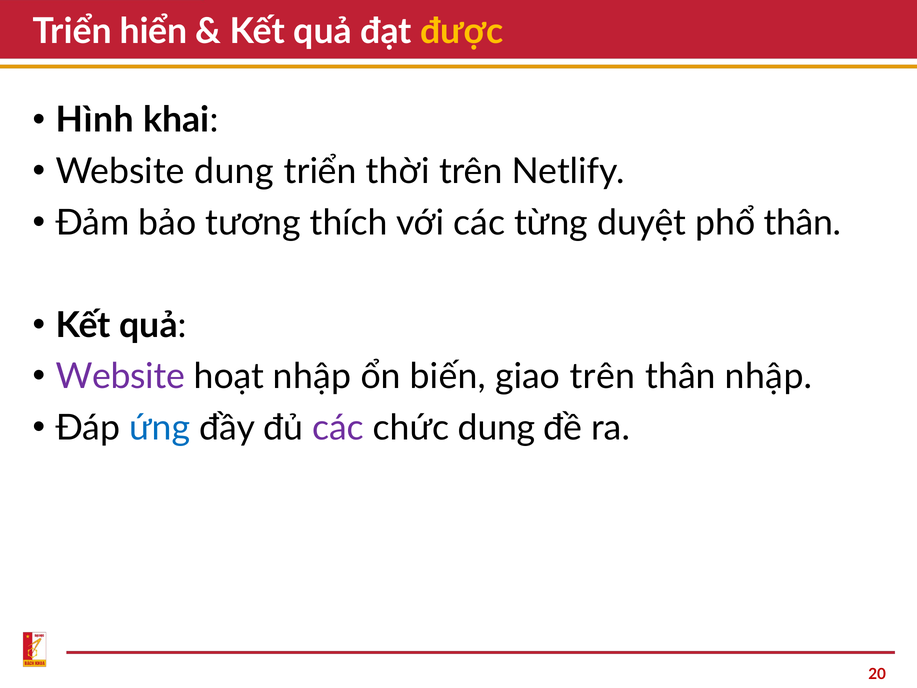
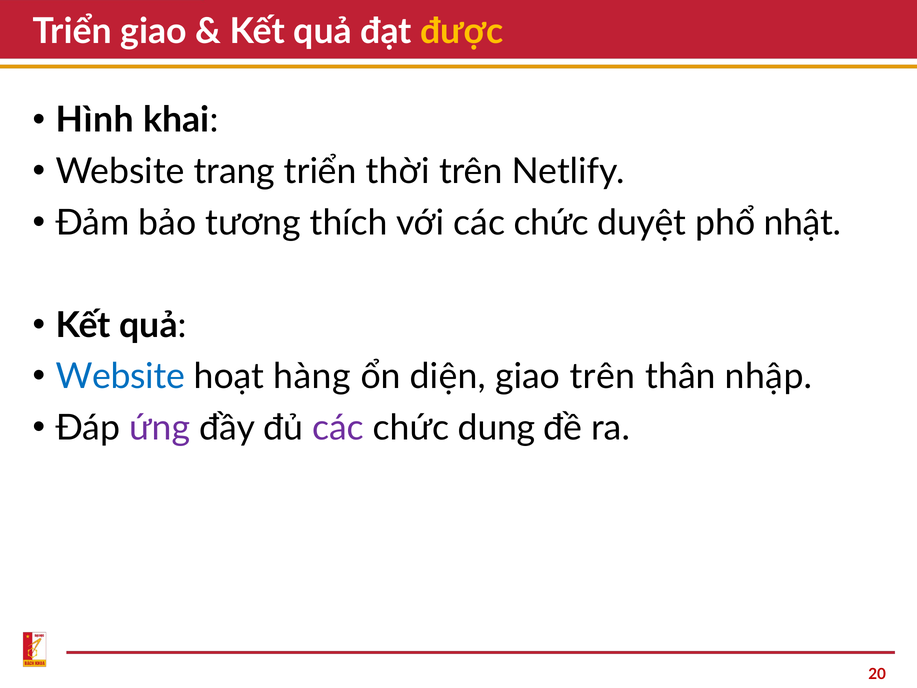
Triển hiển: hiển -> giao
Website dung: dung -> trang
với các từng: từng -> chức
phổ thân: thân -> nhật
Website at (120, 376) colour: purple -> blue
hoạt nhập: nhập -> hàng
biến: biến -> diện
ứng colour: blue -> purple
